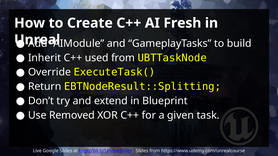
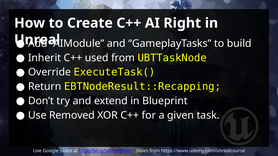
Fresh: Fresh -> Right
EBTNodeResult::Splitting: EBTNodeResult::Splitting -> EBTNodeResult::Recapping
